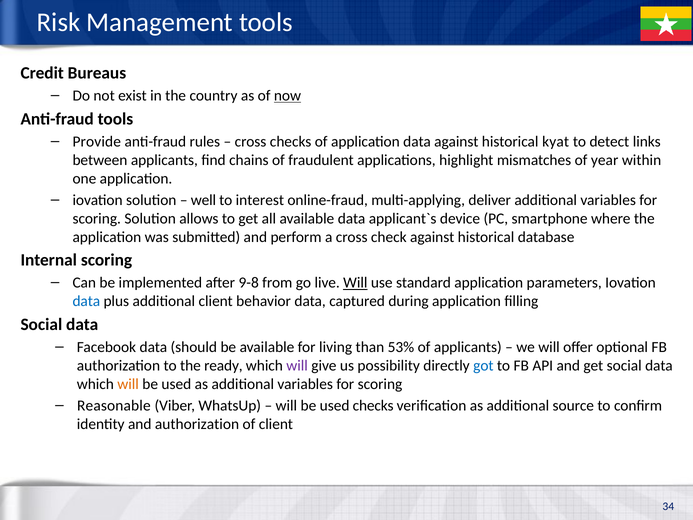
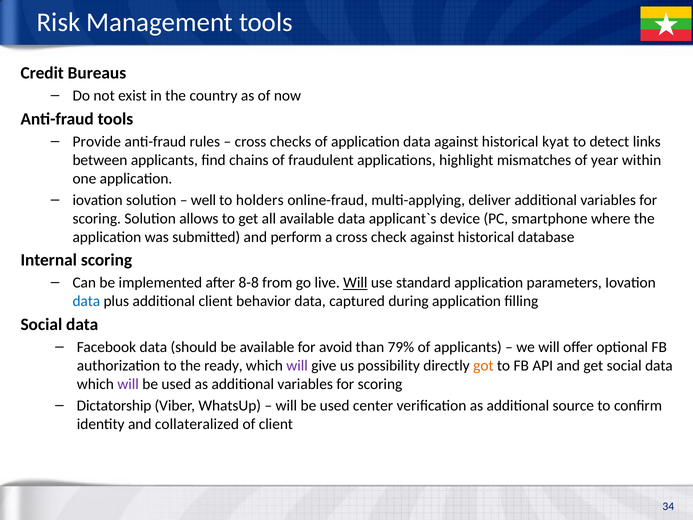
now underline: present -> none
interest: interest -> holders
9-8: 9-8 -> 8-8
living: living -> avoid
53%: 53% -> 79%
got colour: blue -> orange
will at (128, 384) colour: orange -> purple
Reasonable: Reasonable -> Dictatorship
used checks: checks -> center
and authorization: authorization -> collateralized
